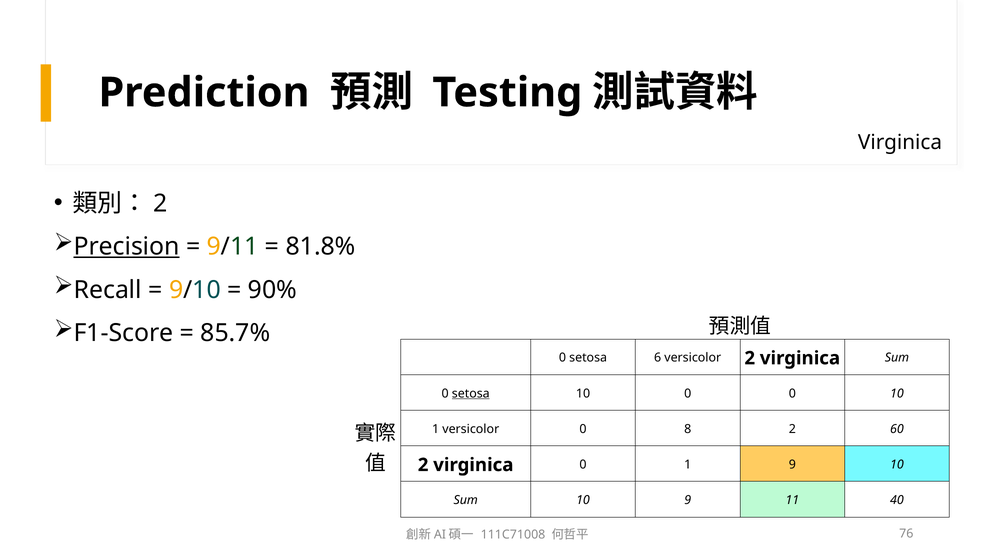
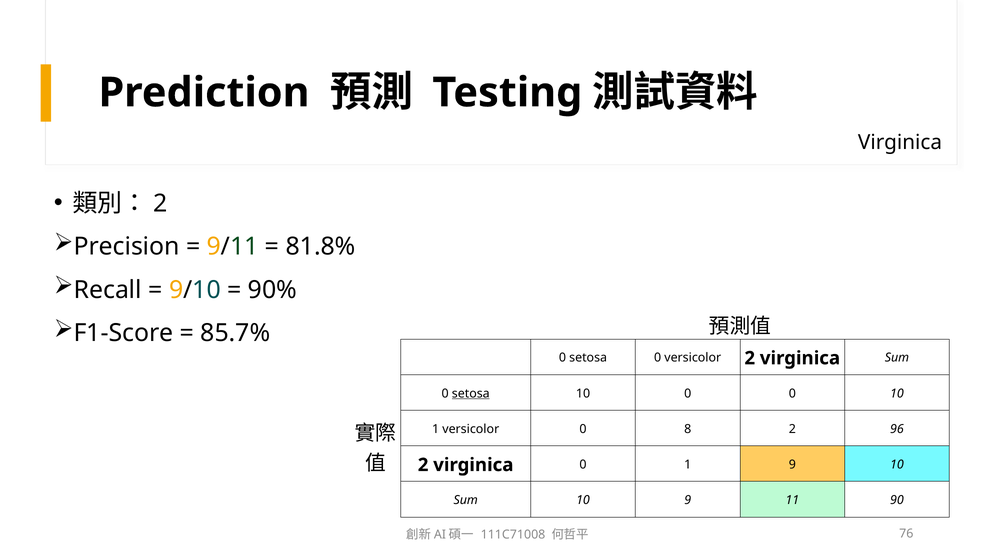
Precision underline: present -> none
setosa 6: 6 -> 0
60: 60 -> 96
40: 40 -> 90
